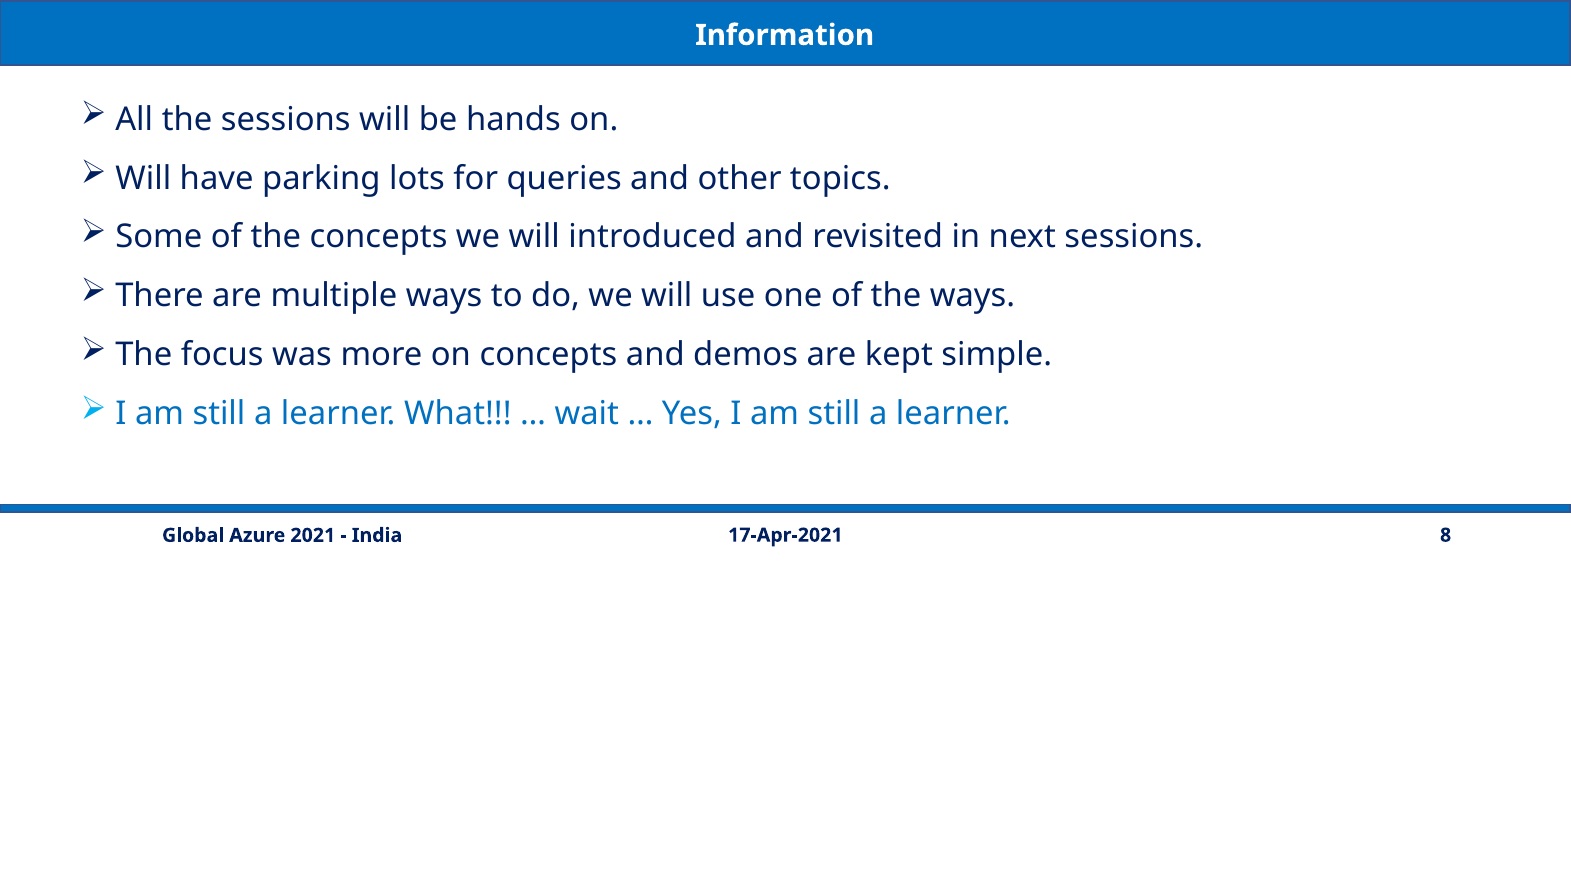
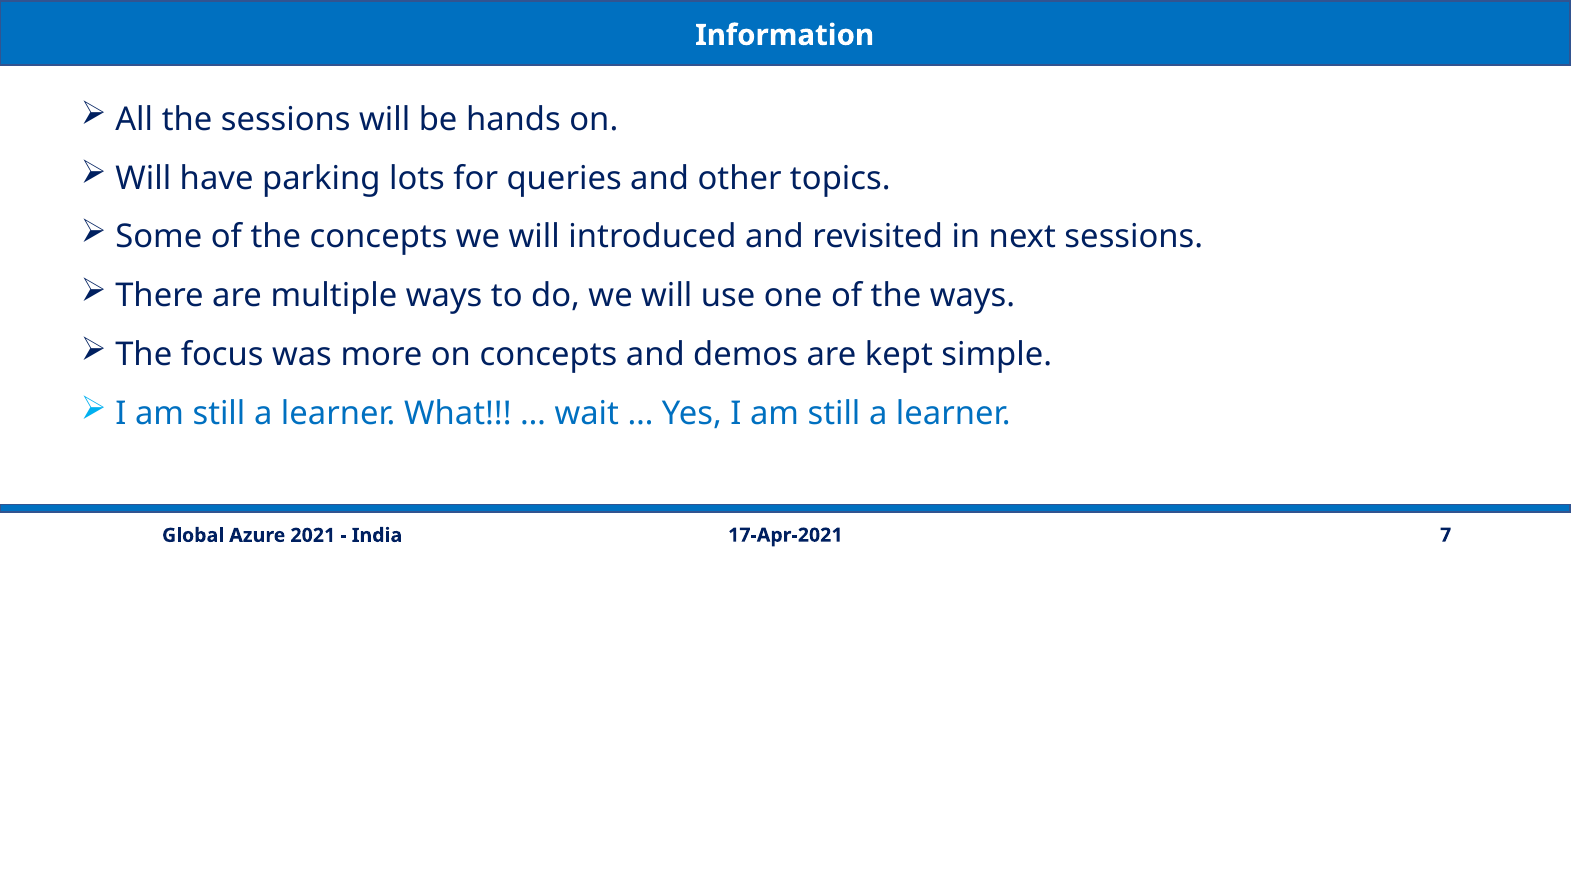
8: 8 -> 7
